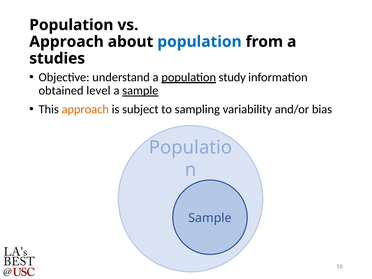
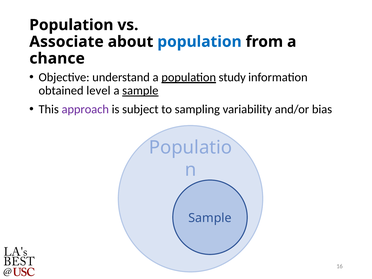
Approach at (67, 42): Approach -> Associate
studies: studies -> chance
approach at (85, 109) colour: orange -> purple
